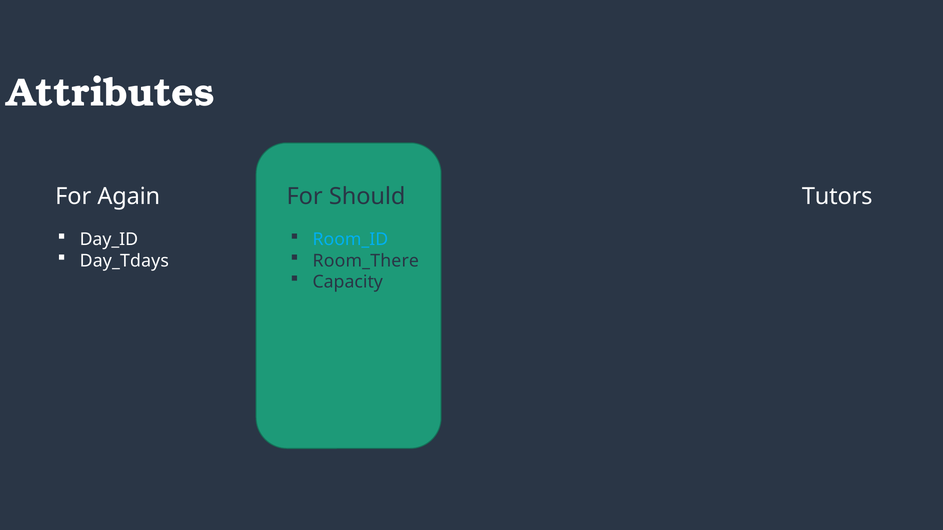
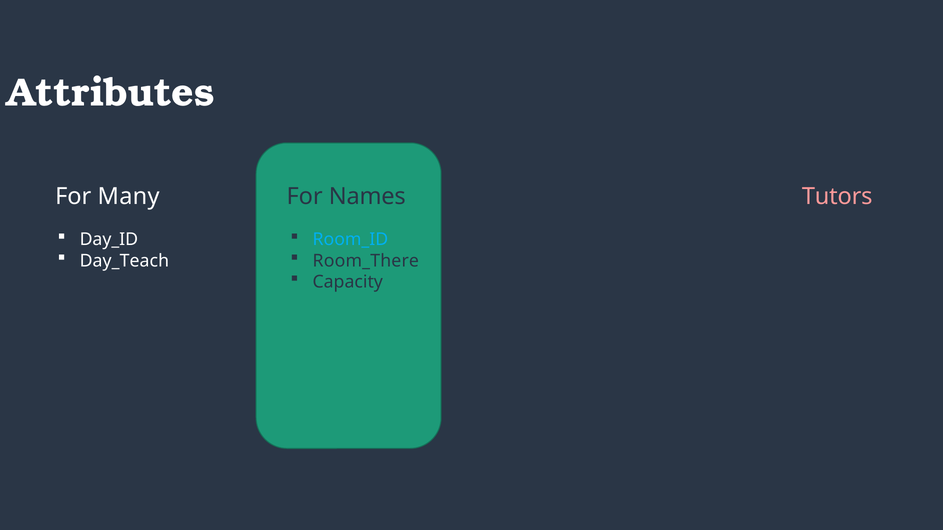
Again: Again -> Many
Should: Should -> Names
Tutors colour: white -> pink
Day_Tdays: Day_Tdays -> Day_Teach
